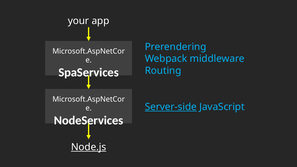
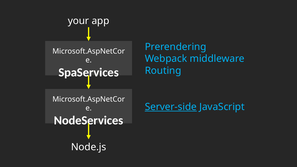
Node.js underline: present -> none
